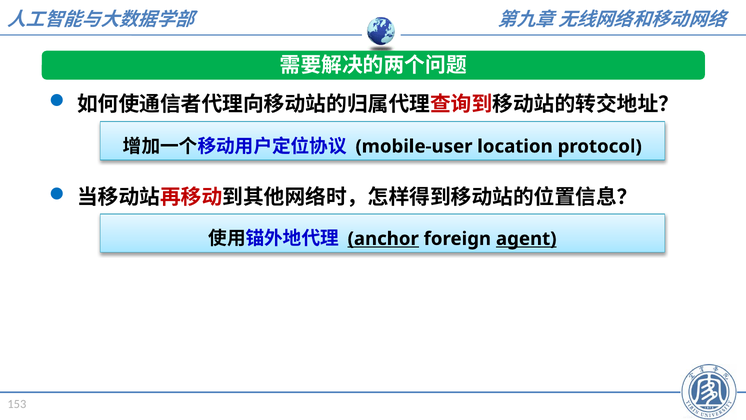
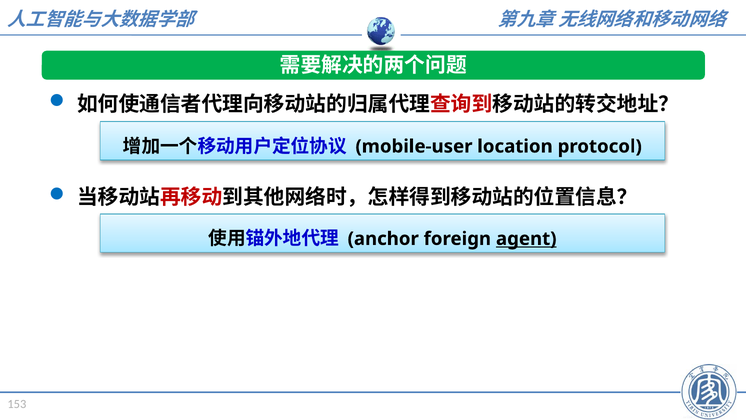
anchor underline: present -> none
